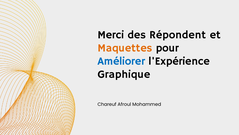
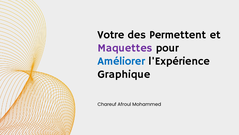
Merci: Merci -> Votre
Répondent: Répondent -> Permettent
Maquettes colour: orange -> purple
